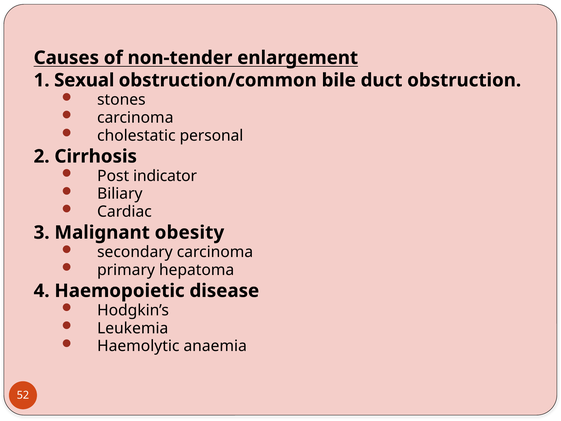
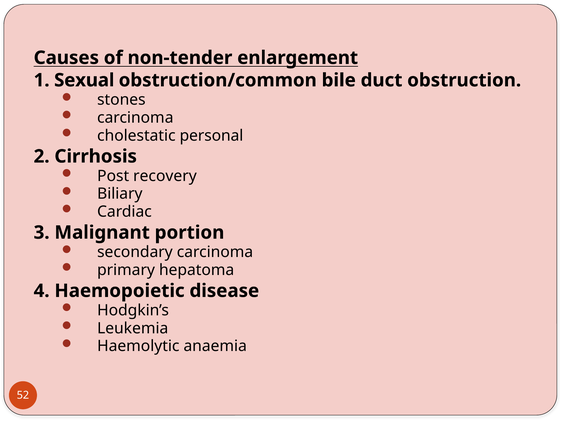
indicator: indicator -> recovery
obesity: obesity -> portion
